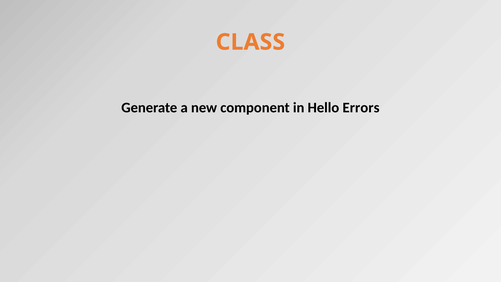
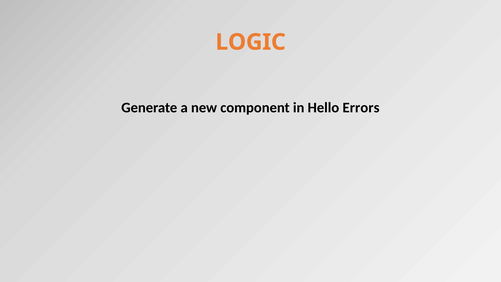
CLASS: CLASS -> LOGIC
